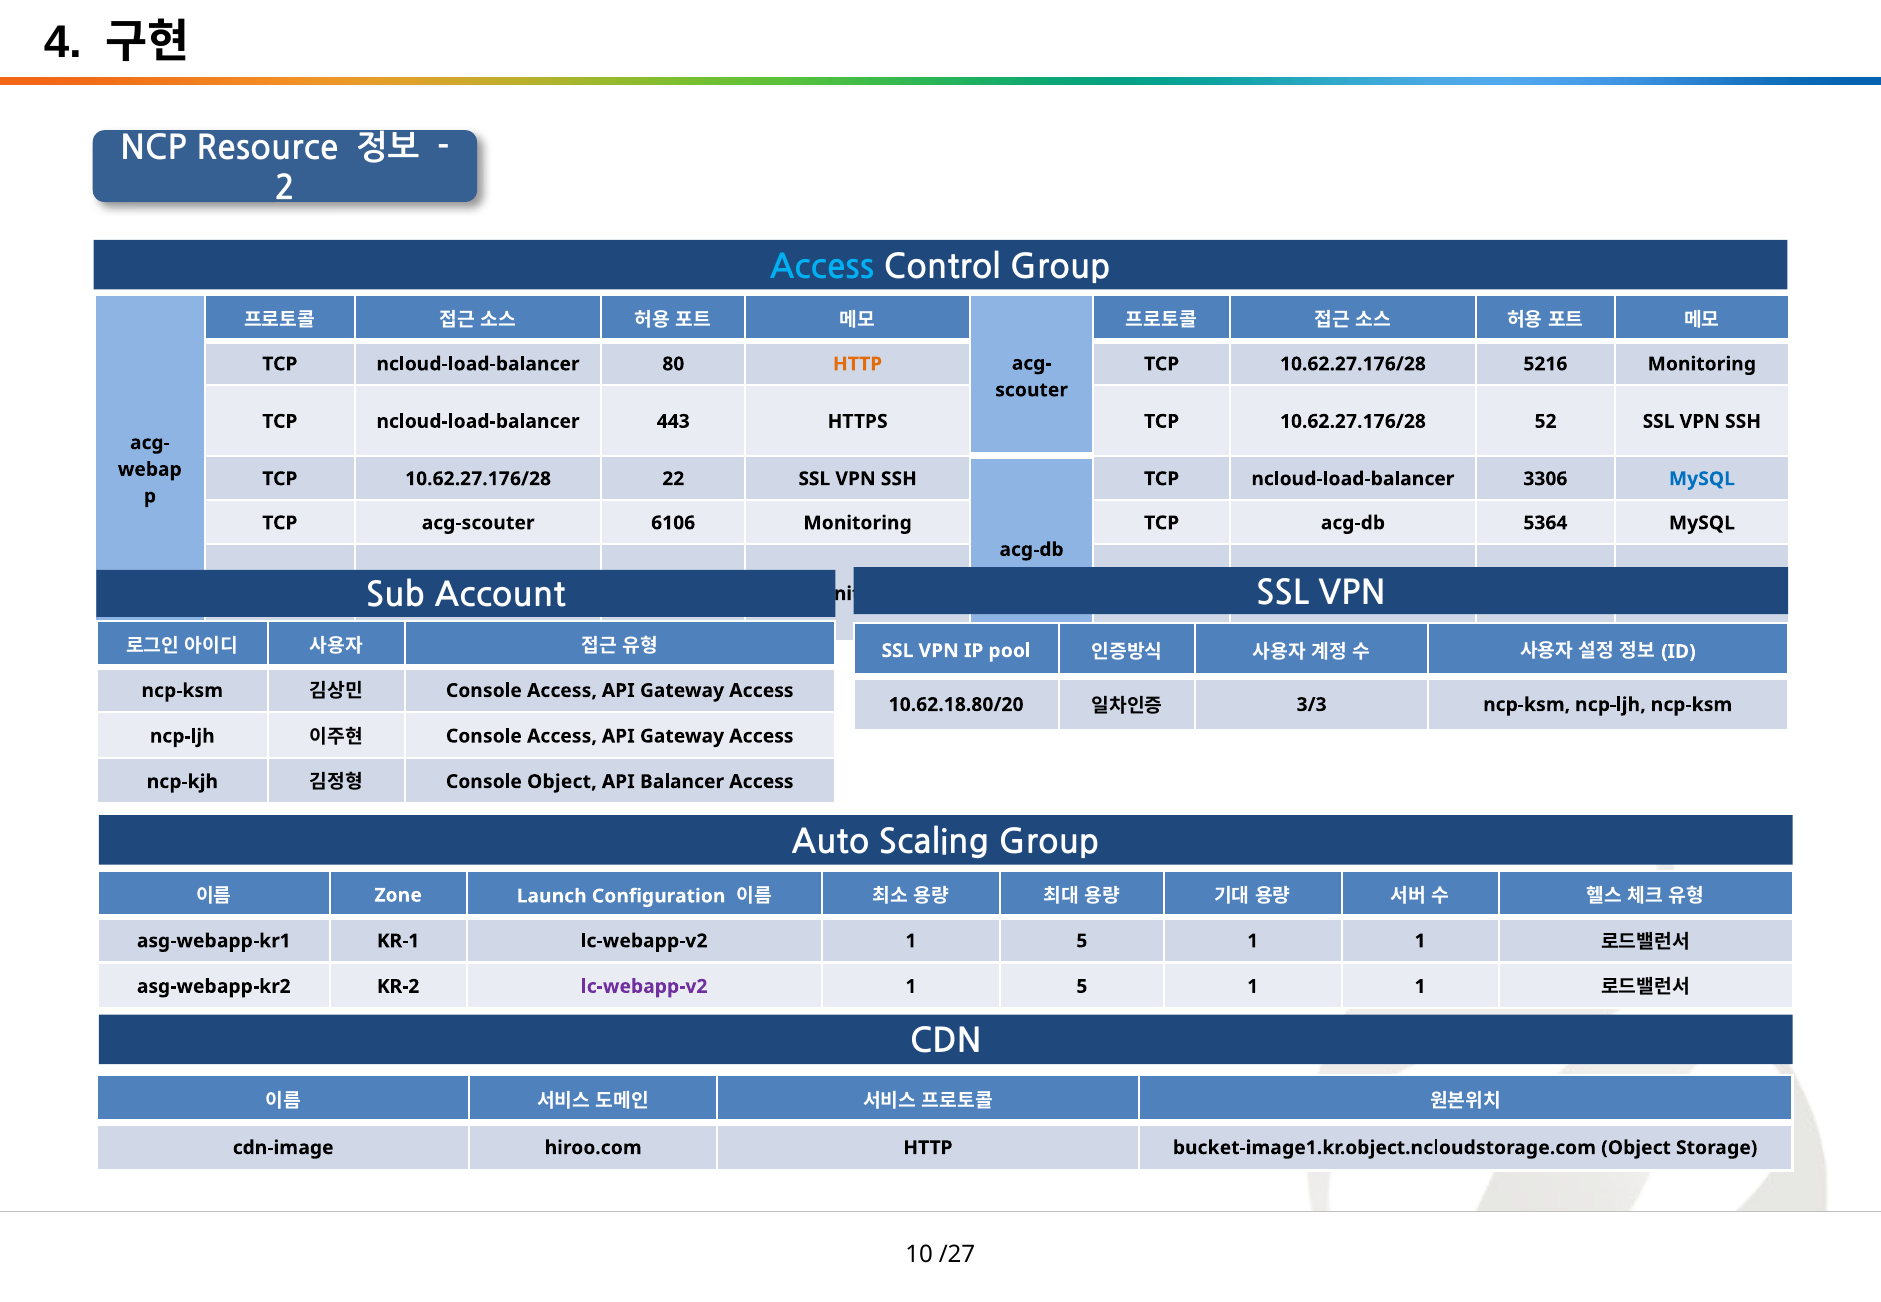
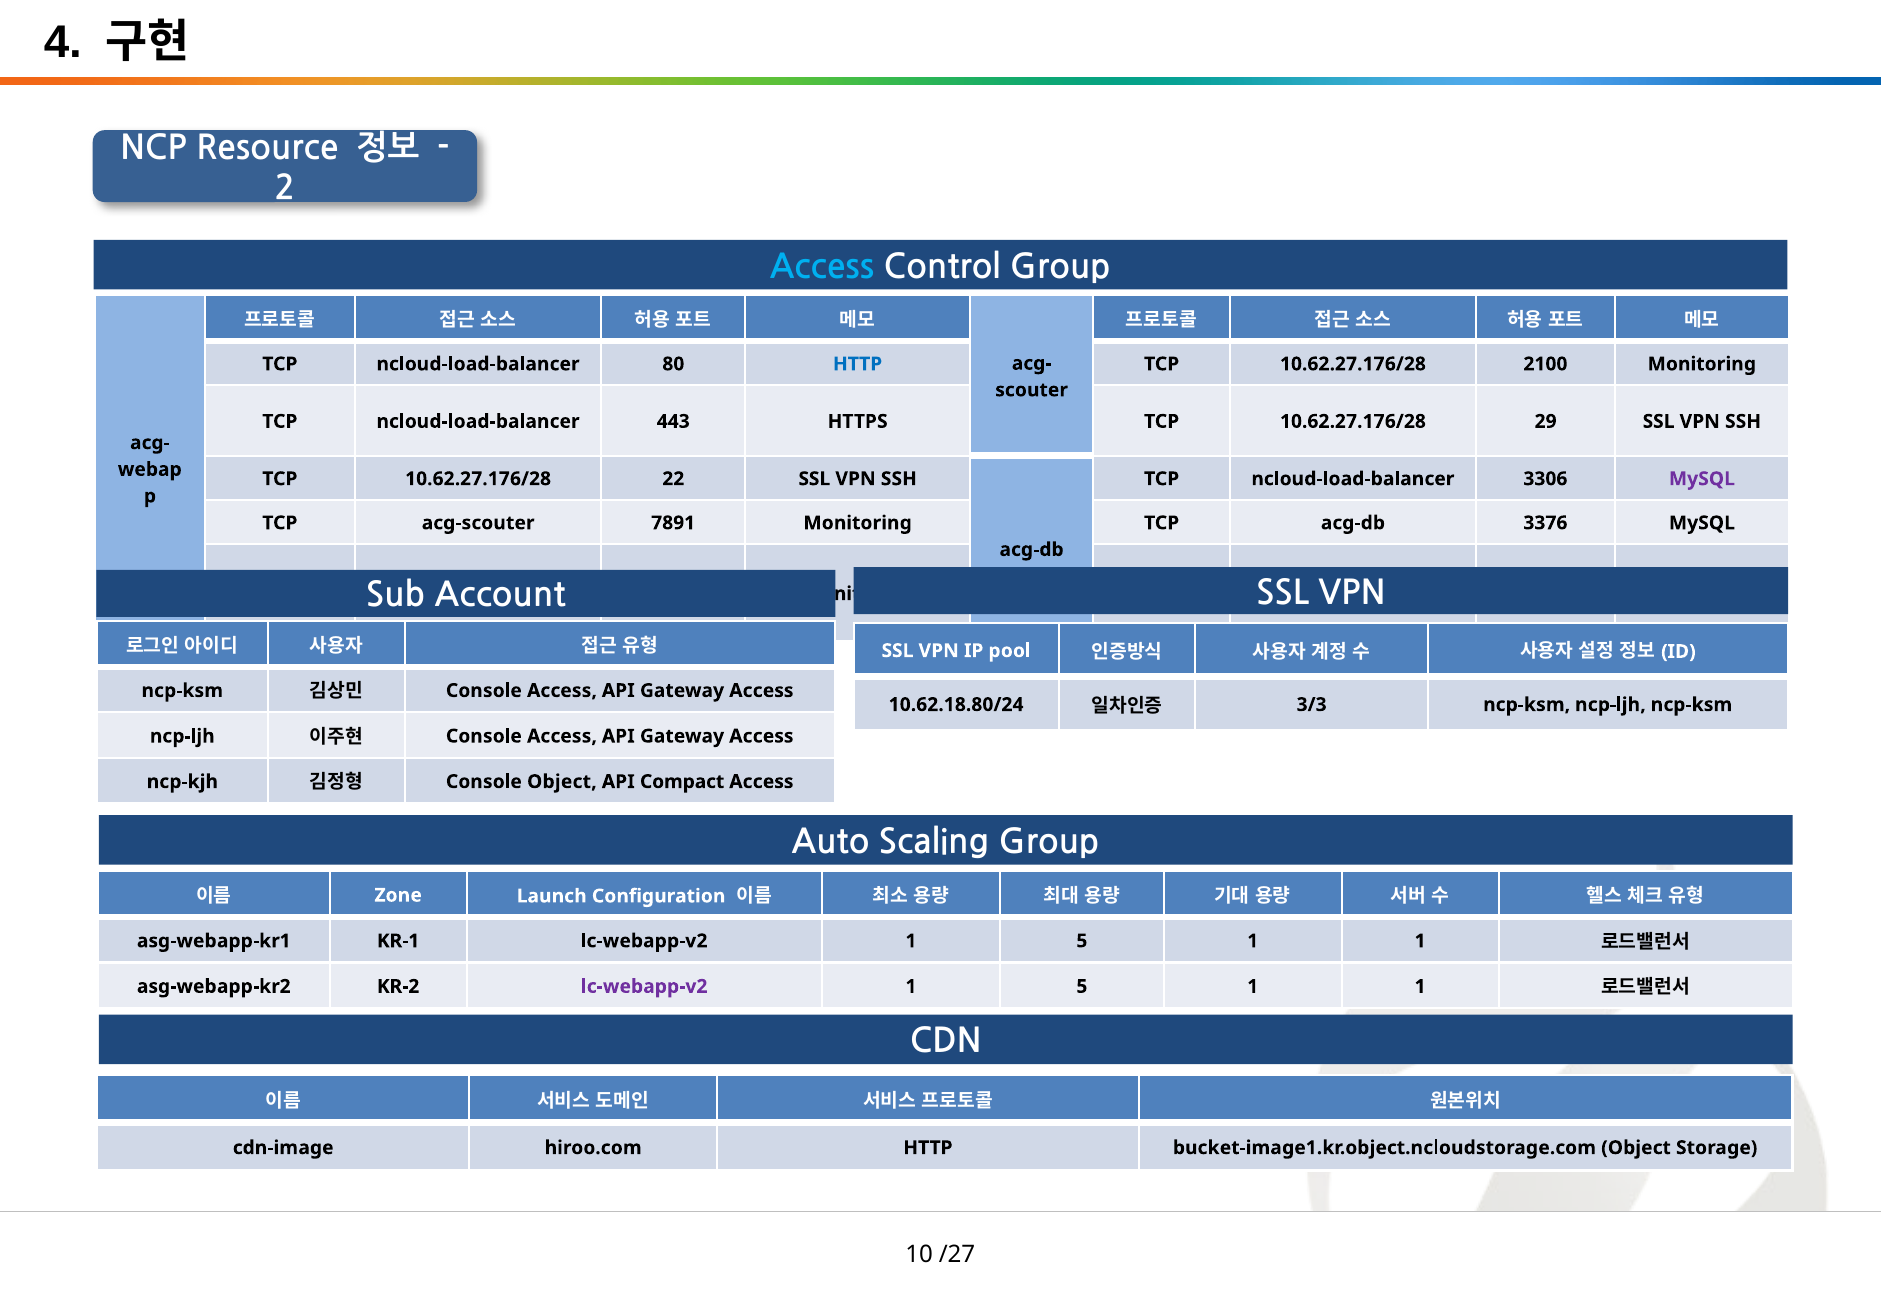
HTTP at (858, 364) colour: orange -> blue
5216: 5216 -> 2100
52: 52 -> 29
MySQL at (1702, 479) colour: blue -> purple
6106: 6106 -> 7891
5364: 5364 -> 3376
10.62.18.80/20: 10.62.18.80/20 -> 10.62.18.80/24
Balancer: Balancer -> Compact
